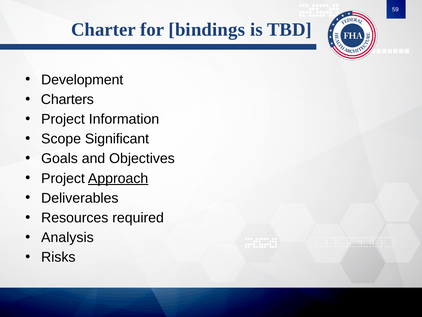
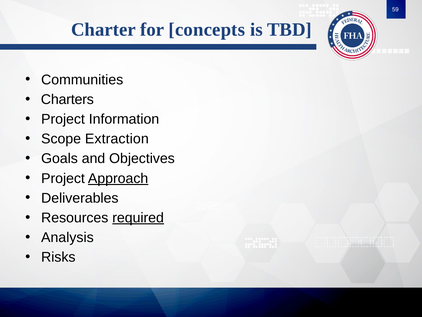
bindings: bindings -> concepts
Development: Development -> Communities
Significant: Significant -> Extraction
required underline: none -> present
